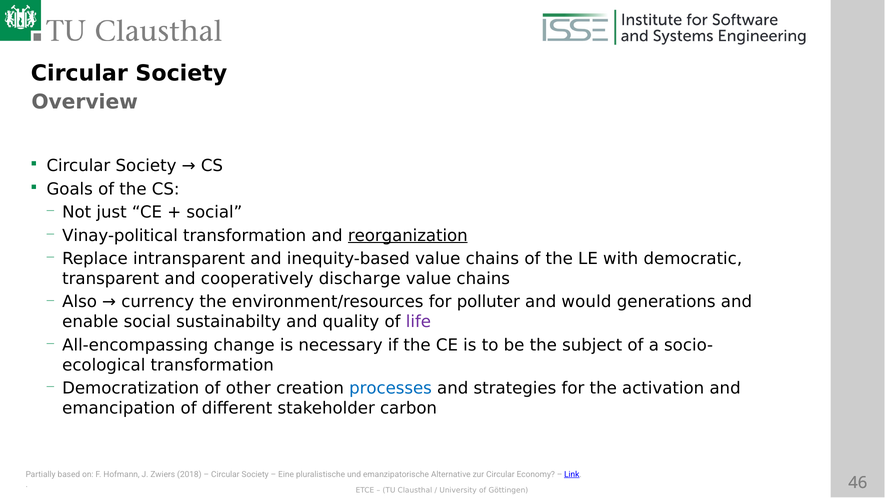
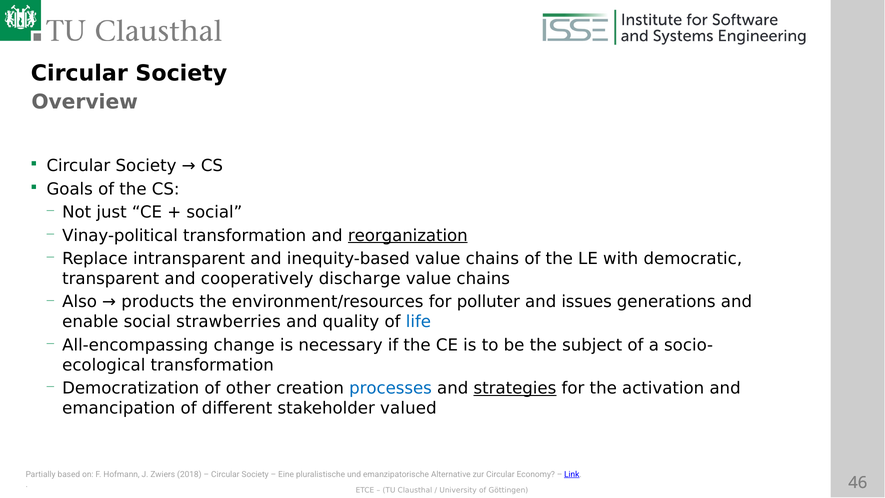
currency: currency -> products
would: would -> issues
sustainabilty: sustainabilty -> strawberries
life colour: purple -> blue
strategies underline: none -> present
carbon: carbon -> valued
